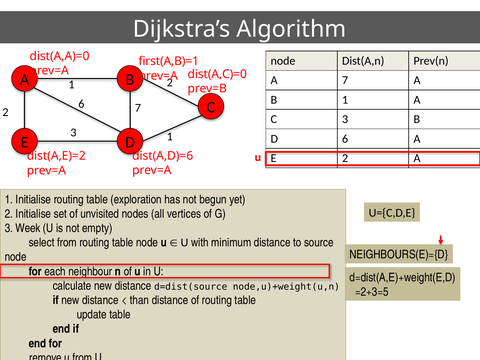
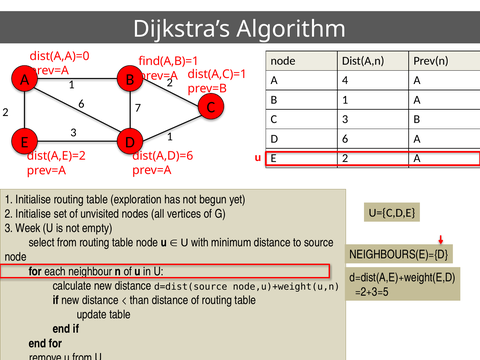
first(A,B)=1: first(A,B)=1 -> find(A,B)=1
dist(A,C)=0: dist(A,C)=0 -> dist(A,C)=1
A 7: 7 -> 4
